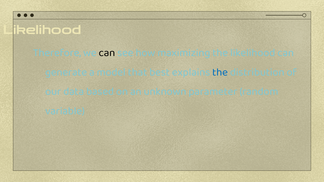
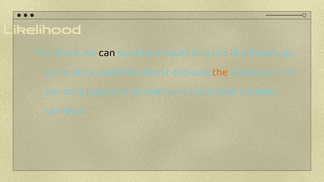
the at (220, 72) colour: blue -> orange
